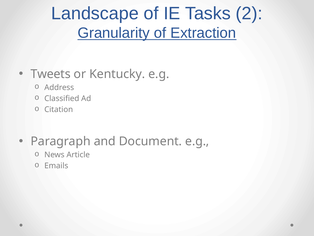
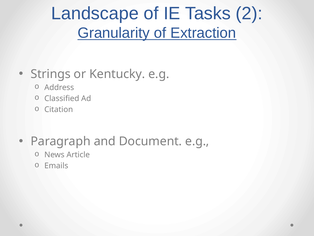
Tweets: Tweets -> Strings
